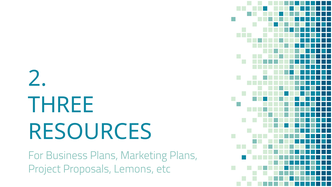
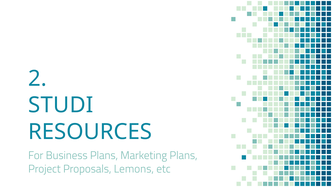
THREE: THREE -> STUDI
